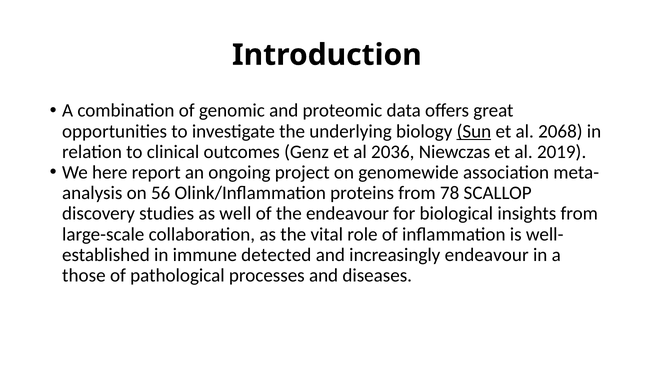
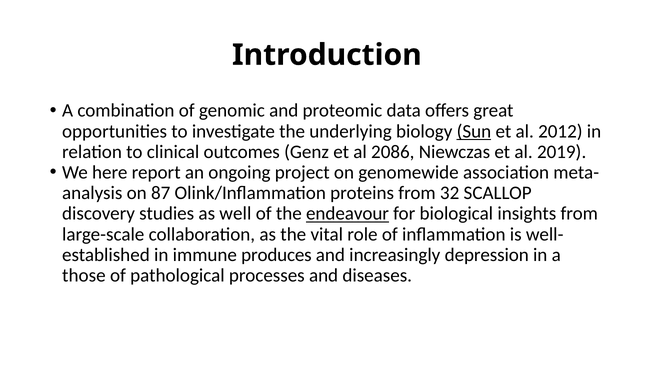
2068: 2068 -> 2012
2036: 2036 -> 2086
56: 56 -> 87
78: 78 -> 32
endeavour at (348, 214) underline: none -> present
detected: detected -> produces
increasingly endeavour: endeavour -> depression
